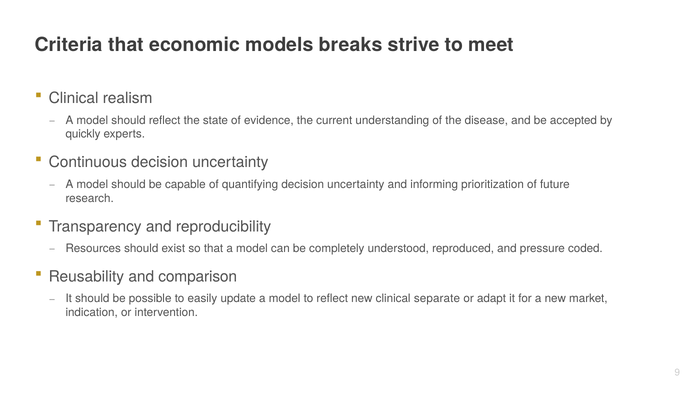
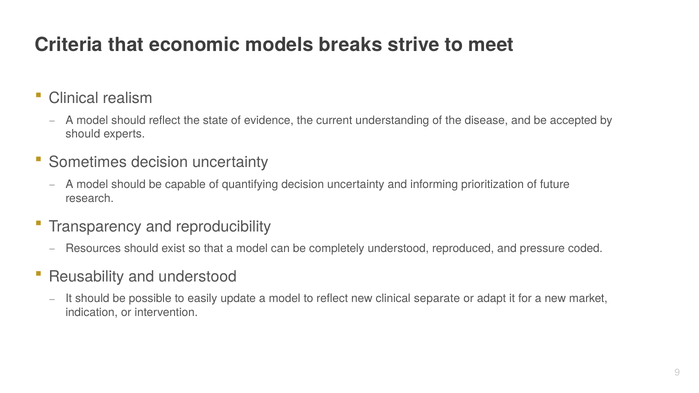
quickly at (83, 134): quickly -> should
Continuous: Continuous -> Sometimes
and comparison: comparison -> understood
